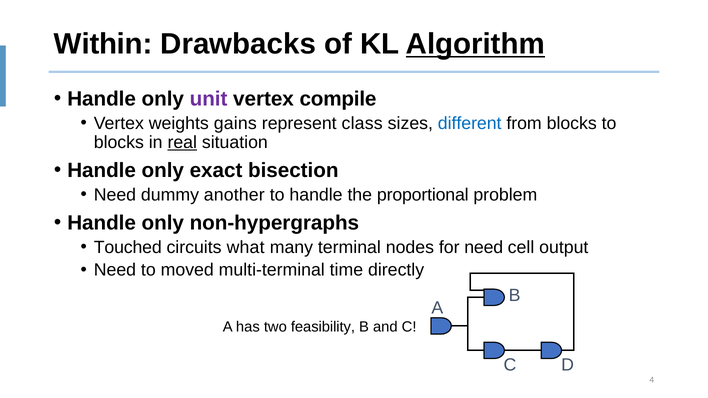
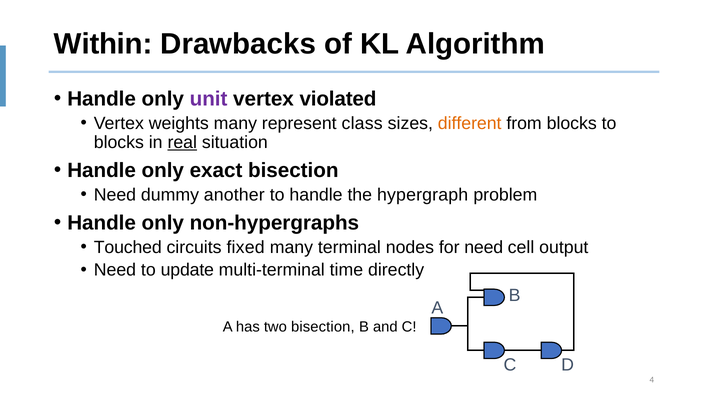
Algorithm underline: present -> none
compile: compile -> violated
weights gains: gains -> many
different colour: blue -> orange
proportional: proportional -> hypergraph
what: what -> fixed
moved: moved -> update
two feasibility: feasibility -> bisection
